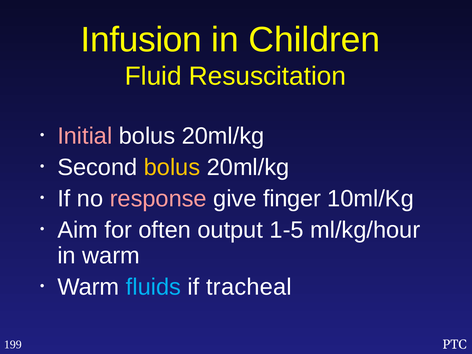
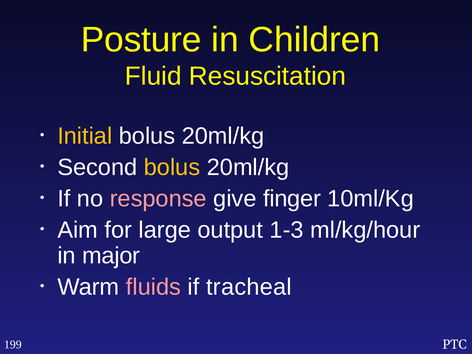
Infusion: Infusion -> Posture
Initial colour: pink -> yellow
often: often -> large
1-5: 1-5 -> 1-3
in warm: warm -> major
fluids colour: light blue -> pink
